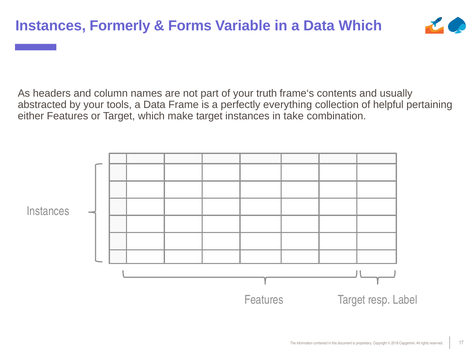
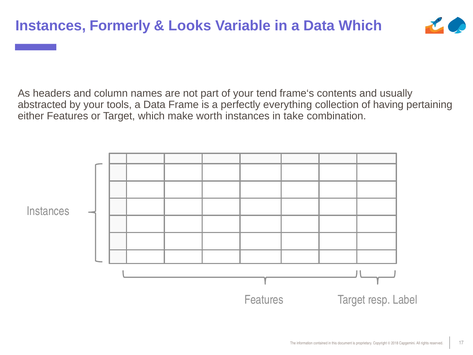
Forms: Forms -> Looks
truth: truth -> tend
helpful: helpful -> having
make target: target -> worth
